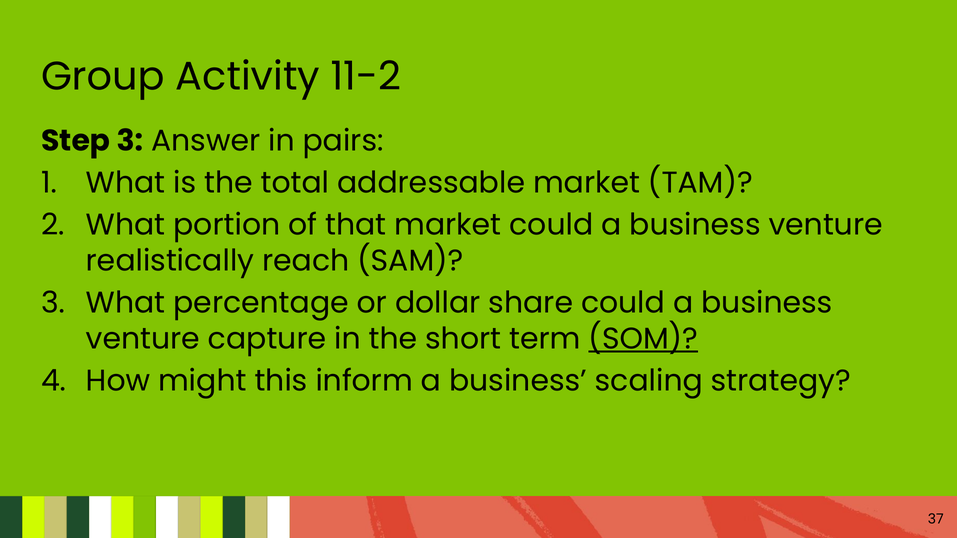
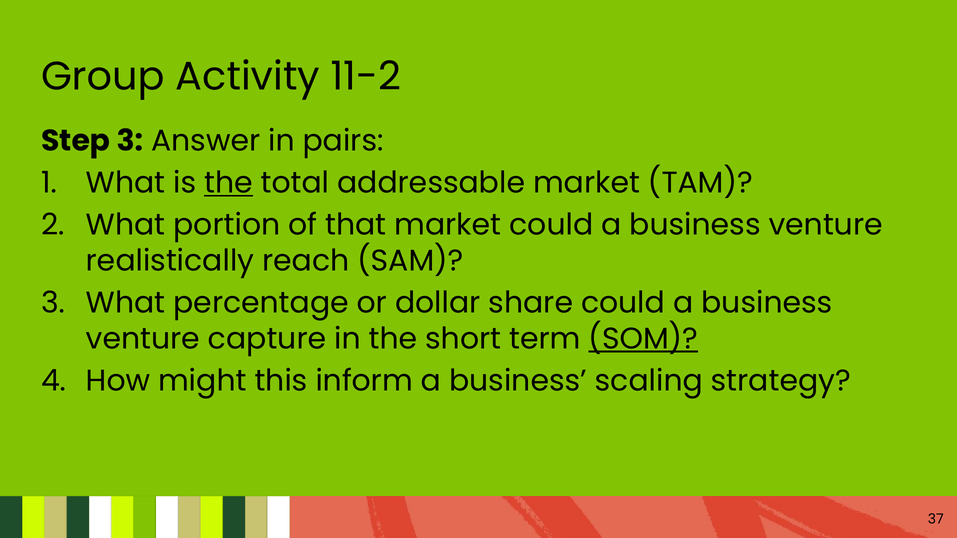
the at (228, 183) underline: none -> present
